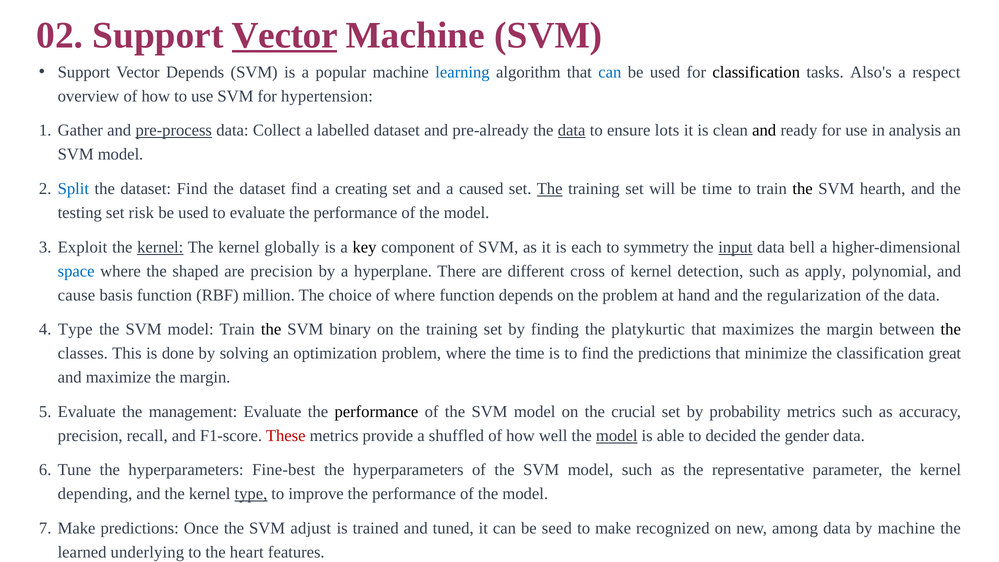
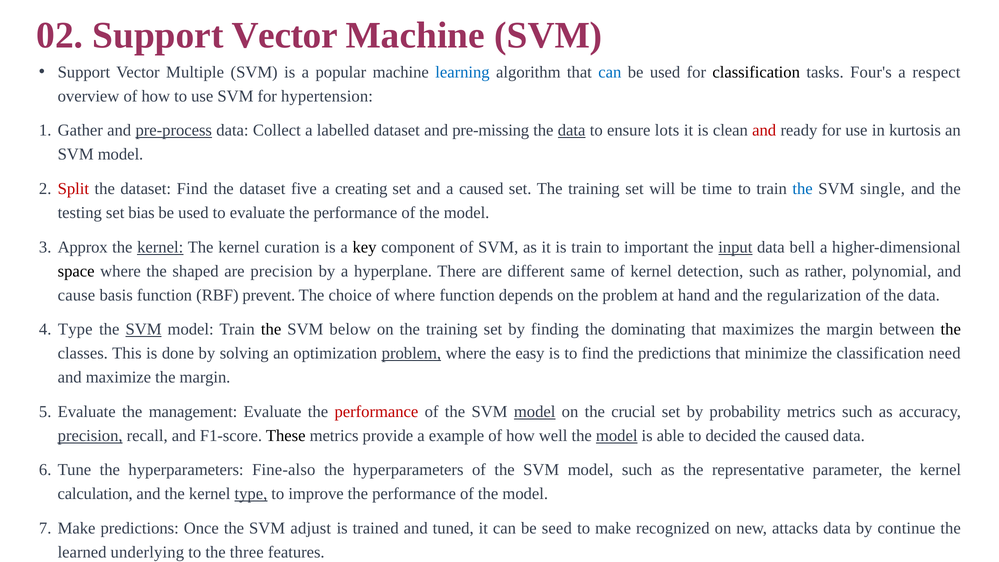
Vector at (285, 35) underline: present -> none
Vector Depends: Depends -> Multiple
Also's: Also's -> Four's
pre-already: pre-already -> pre-missing
and at (764, 130) colour: black -> red
analysis: analysis -> kurtosis
Split colour: blue -> red
find at (304, 189): find -> five
The at (550, 189) underline: present -> none
the at (803, 189) colour: black -> blue
hearth: hearth -> single
risk: risk -> bias
Exploit: Exploit -> Approx
globally: globally -> curation
is each: each -> train
symmetry: symmetry -> important
space colour: blue -> black
cross: cross -> same
apply: apply -> rather
million: million -> prevent
SVM at (144, 329) underline: none -> present
binary: binary -> below
platykurtic: platykurtic -> dominating
problem at (411, 353) underline: none -> present
the time: time -> easy
great: great -> need
performance at (376, 412) colour: black -> red
model at (535, 412) underline: none -> present
precision at (90, 436) underline: none -> present
These colour: red -> black
shuffled: shuffled -> example
the gender: gender -> caused
Fine-best: Fine-best -> Fine-also
depending: depending -> calculation
among: among -> attacks
by machine: machine -> continue
heart: heart -> three
